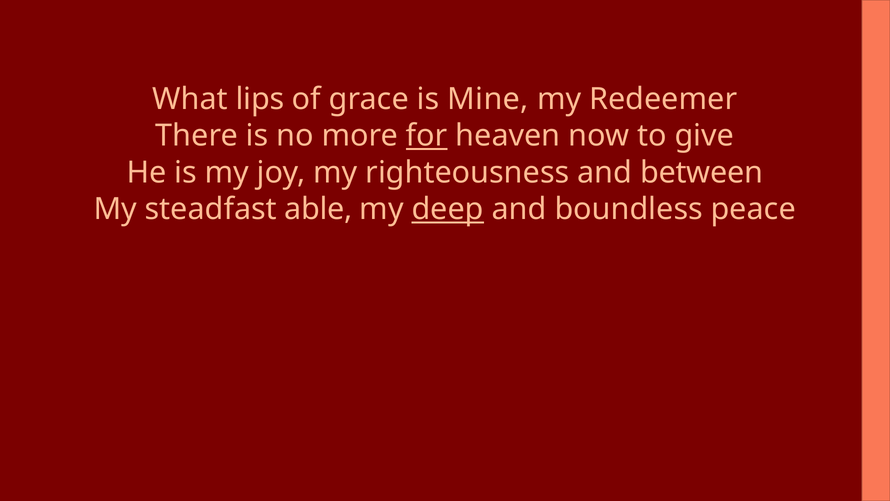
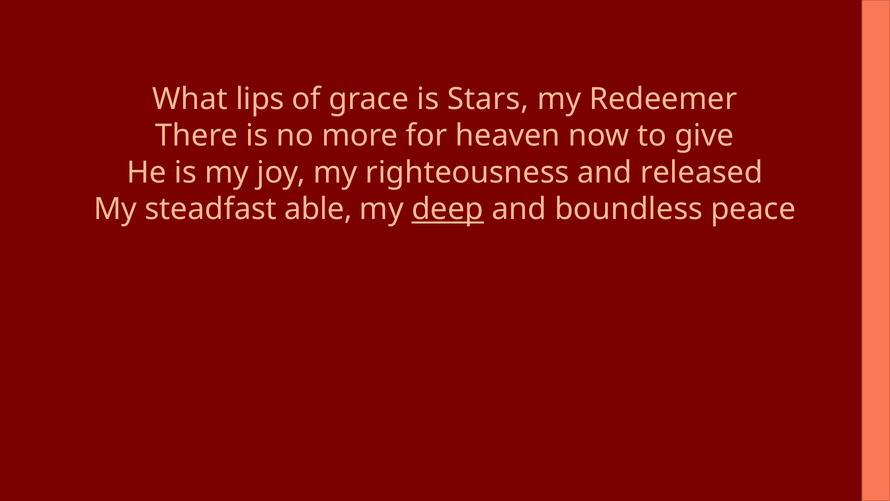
Mine: Mine -> Stars
for underline: present -> none
between: between -> released
